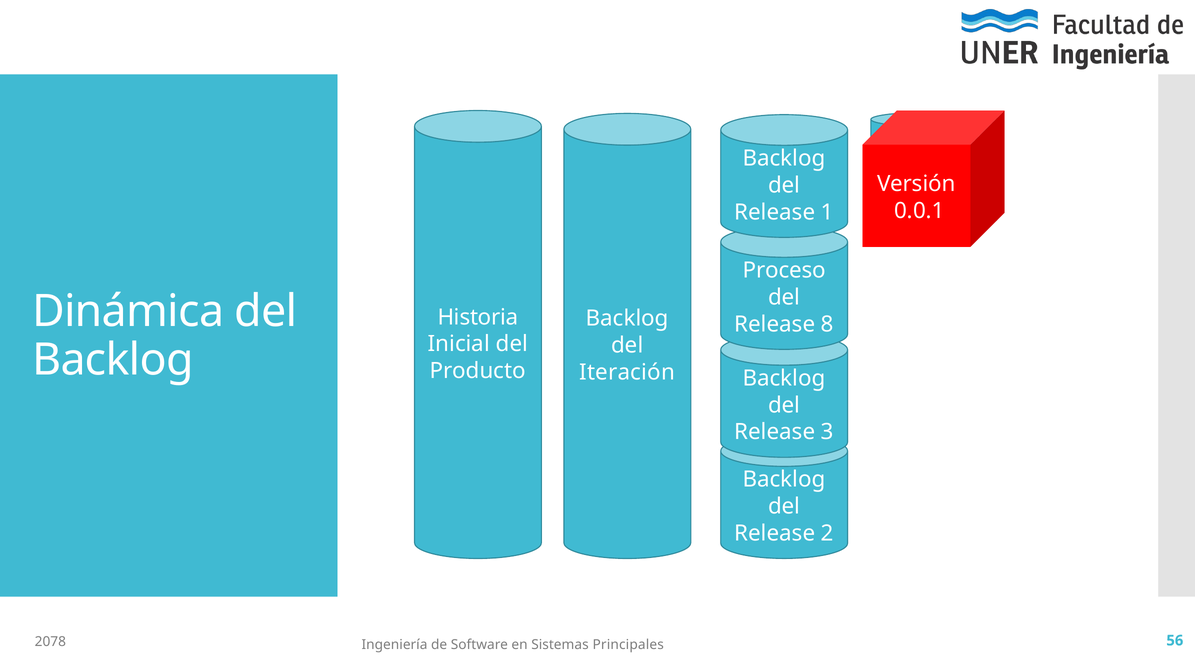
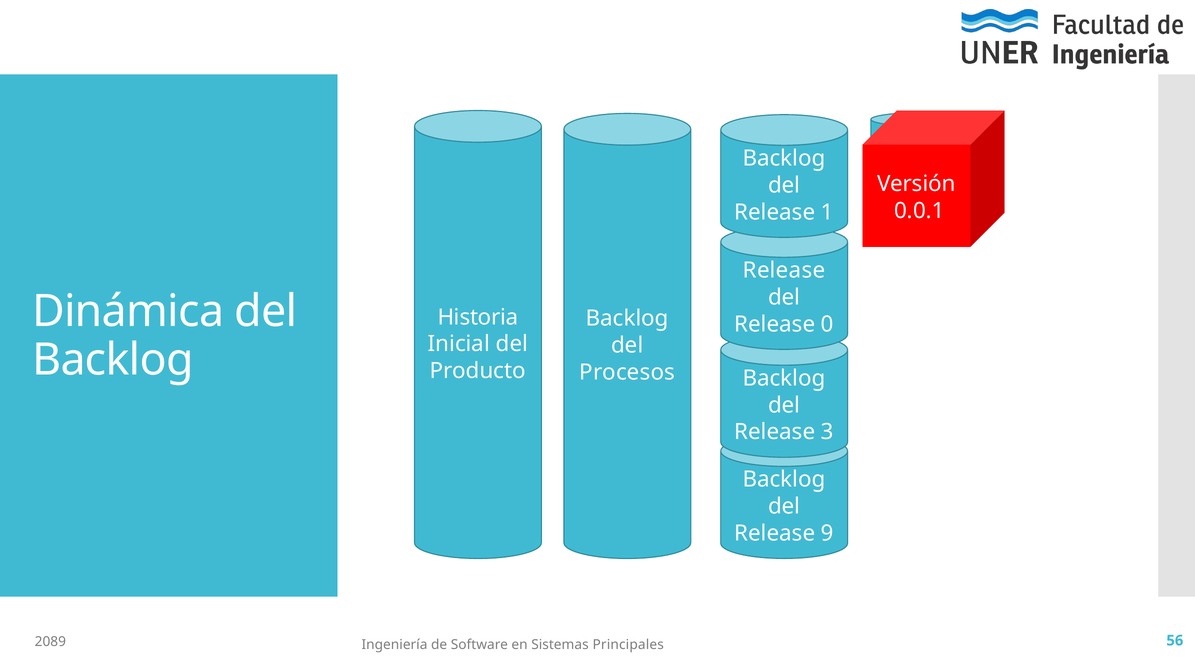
Proceso at (784, 270): Proceso -> Release
8: 8 -> 0
Iteración: Iteración -> Procesos
2: 2 -> 9
2078: 2078 -> 2089
